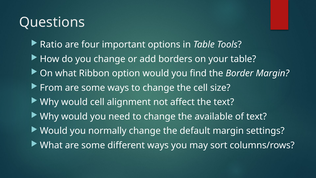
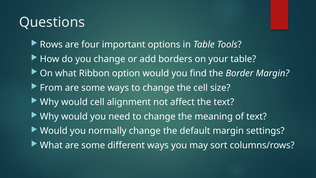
Ratio: Ratio -> Rows
available: available -> meaning
